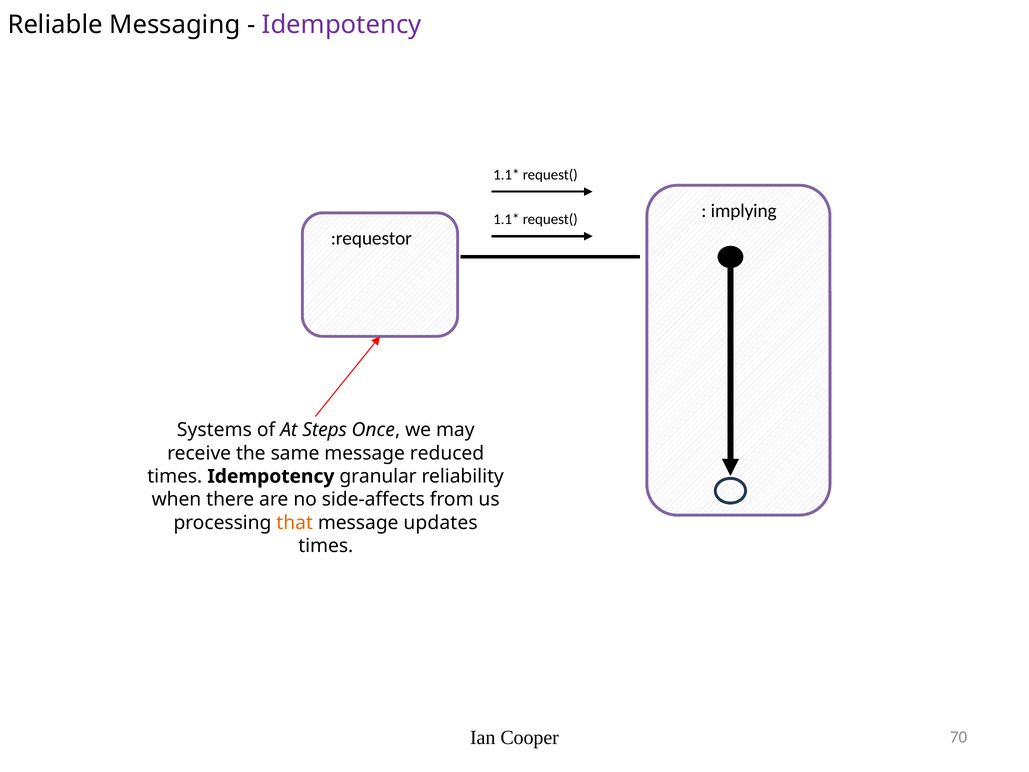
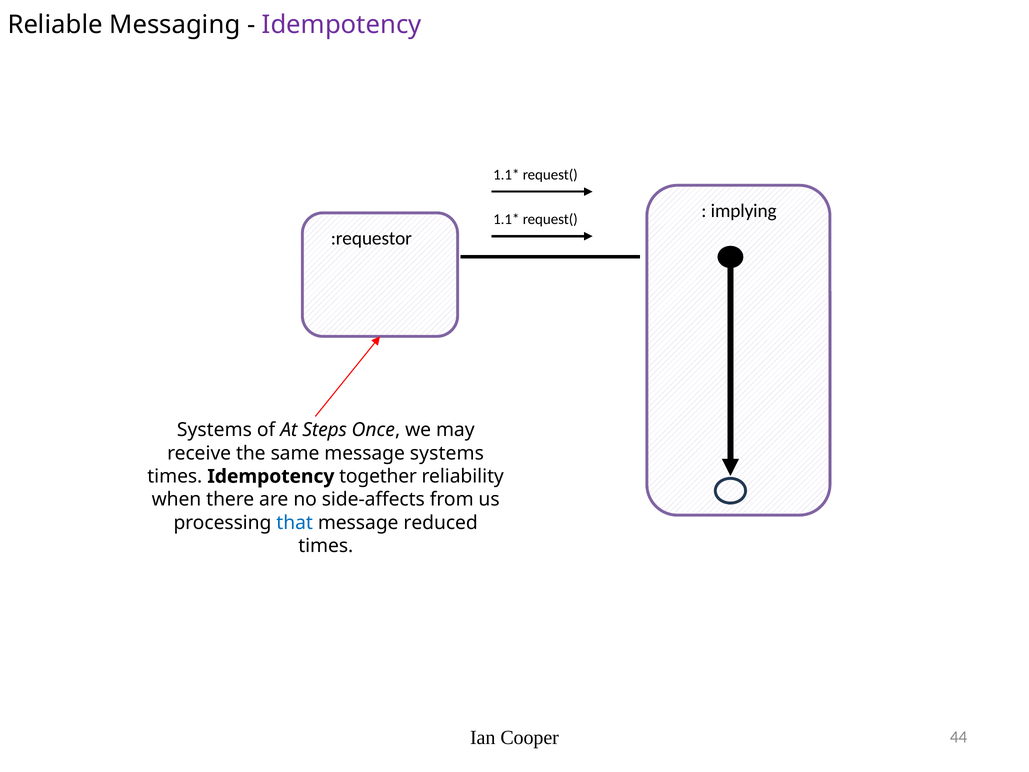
message reduced: reduced -> systems
granular: granular -> together
that colour: orange -> blue
updates: updates -> reduced
70: 70 -> 44
